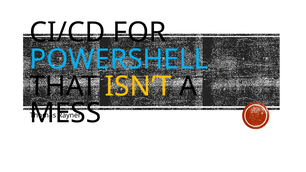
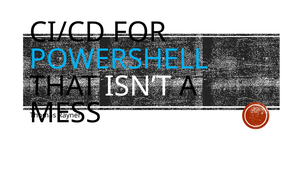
ISN’T colour: yellow -> white
